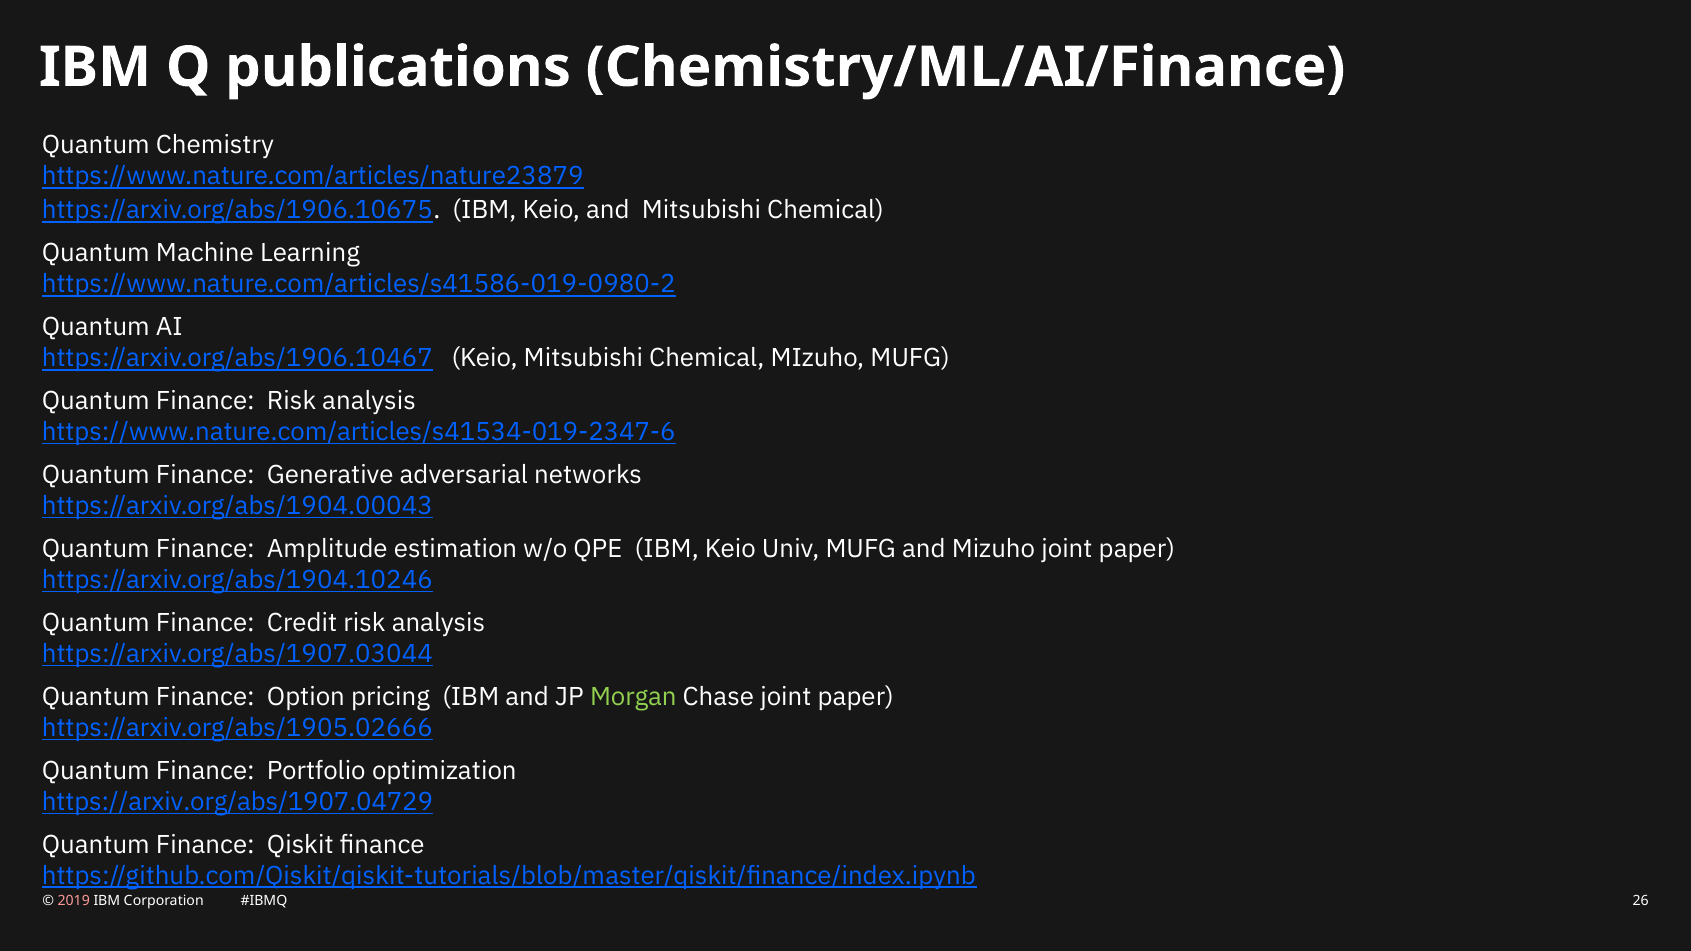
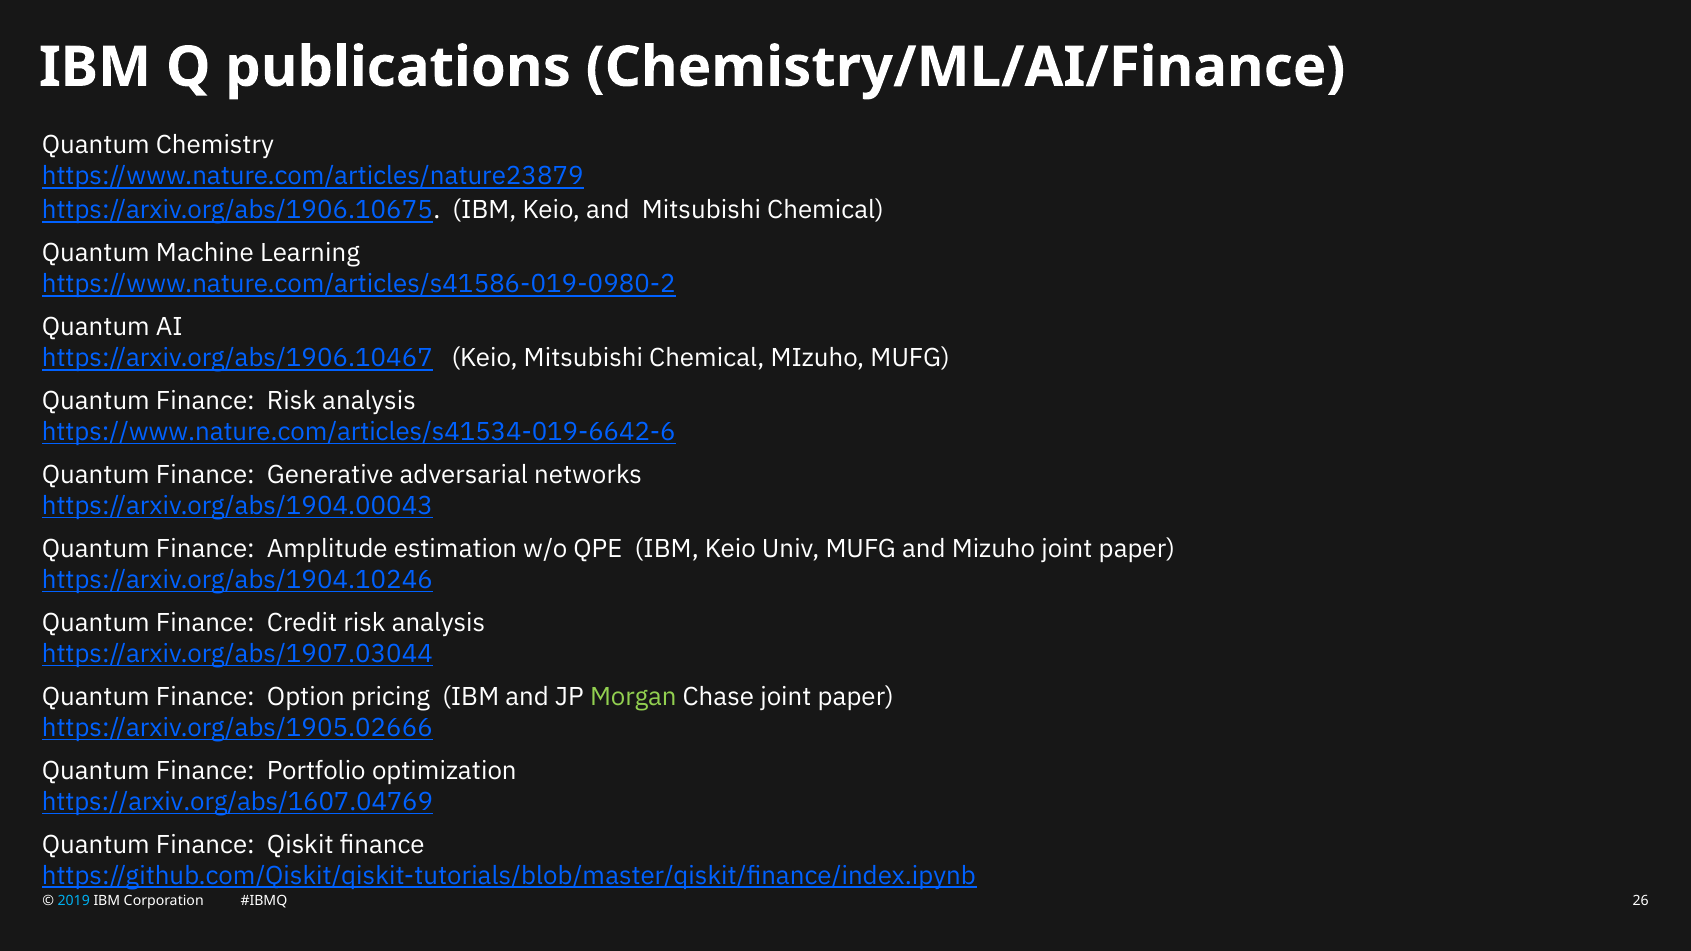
https://www.nature.com/articles/s41534-019-2347-6: https://www.nature.com/articles/s41534-019-2347-6 -> https://www.nature.com/articles/s41534-019-6642-6
https://arxiv.org/abs/1907.04729: https://arxiv.org/abs/1907.04729 -> https://arxiv.org/abs/1607.04769
2019 colour: pink -> light blue
